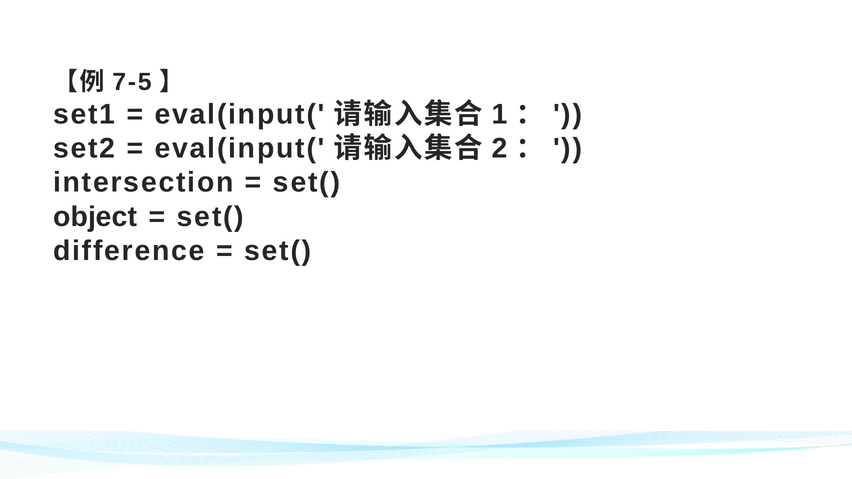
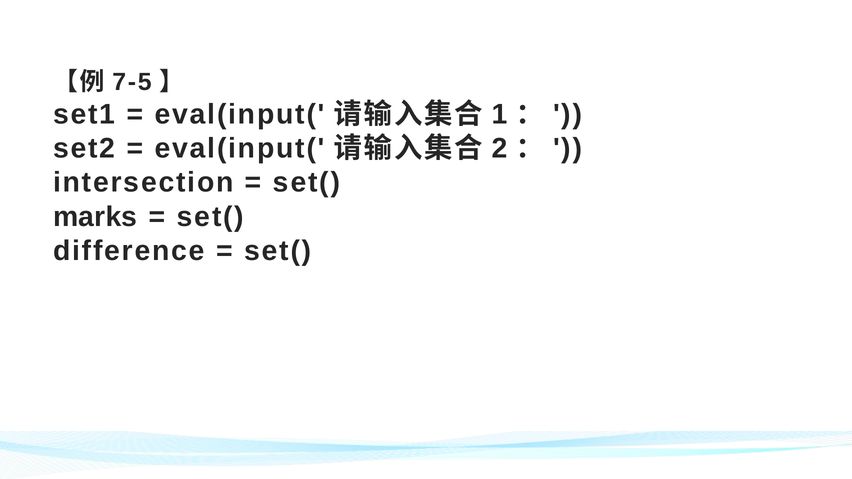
object: object -> marks
